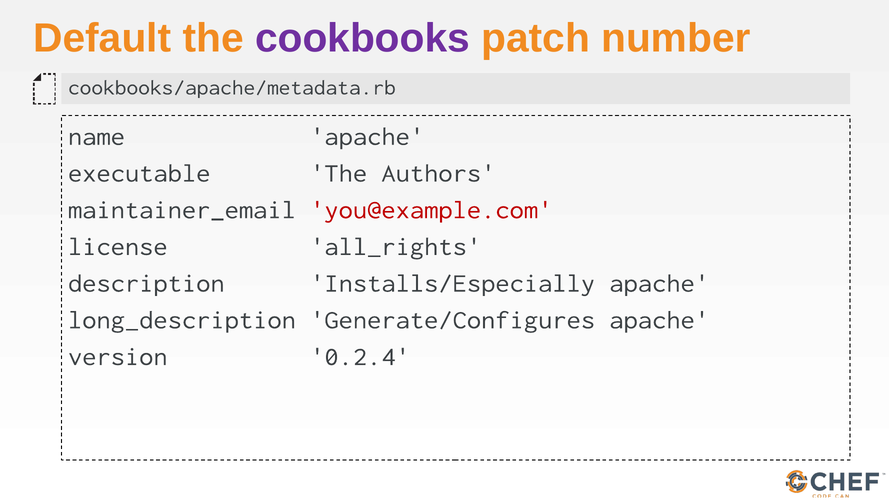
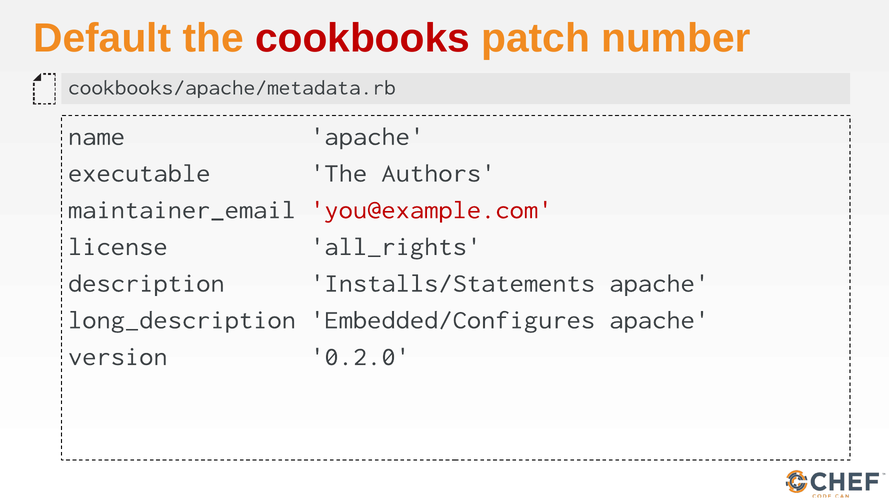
cookbooks colour: purple -> red
Installs/Especially: Installs/Especially -> Installs/Statements
Generate/Configures: Generate/Configures -> Embedded/Configures
0.2.4: 0.2.4 -> 0.2.0
